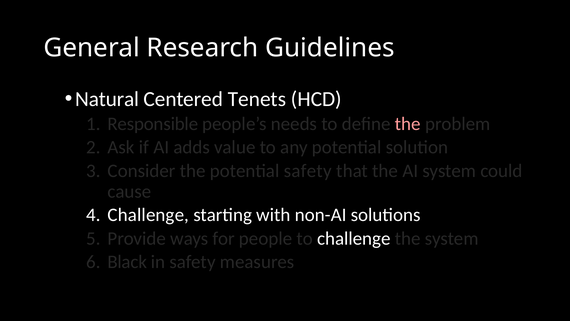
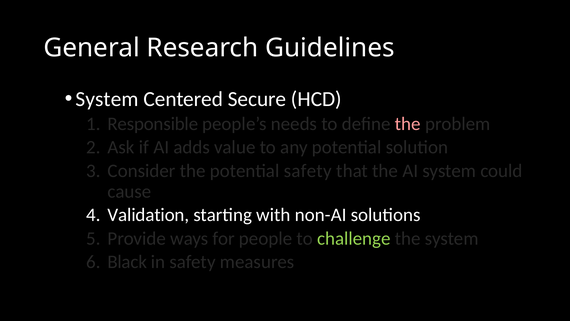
Natural at (107, 99): Natural -> System
Tenets: Tenets -> Secure
Challenge at (148, 215): Challenge -> Validation
challenge at (354, 238) colour: white -> light green
